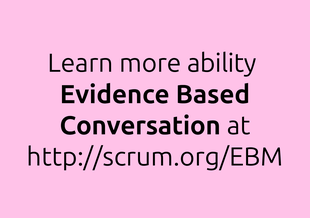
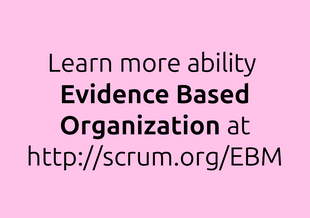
Conversation: Conversation -> Organization
